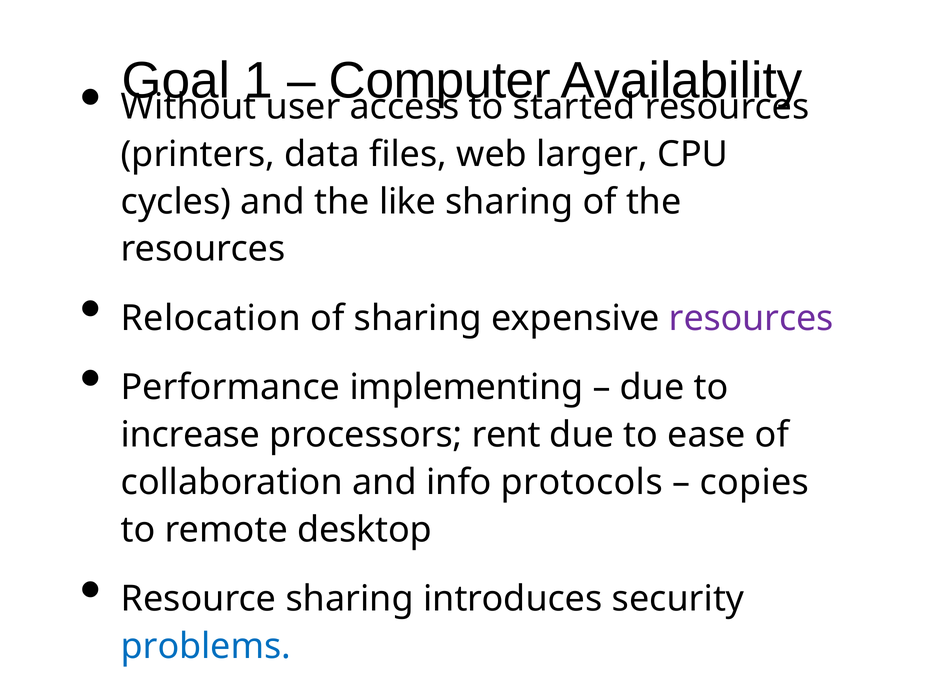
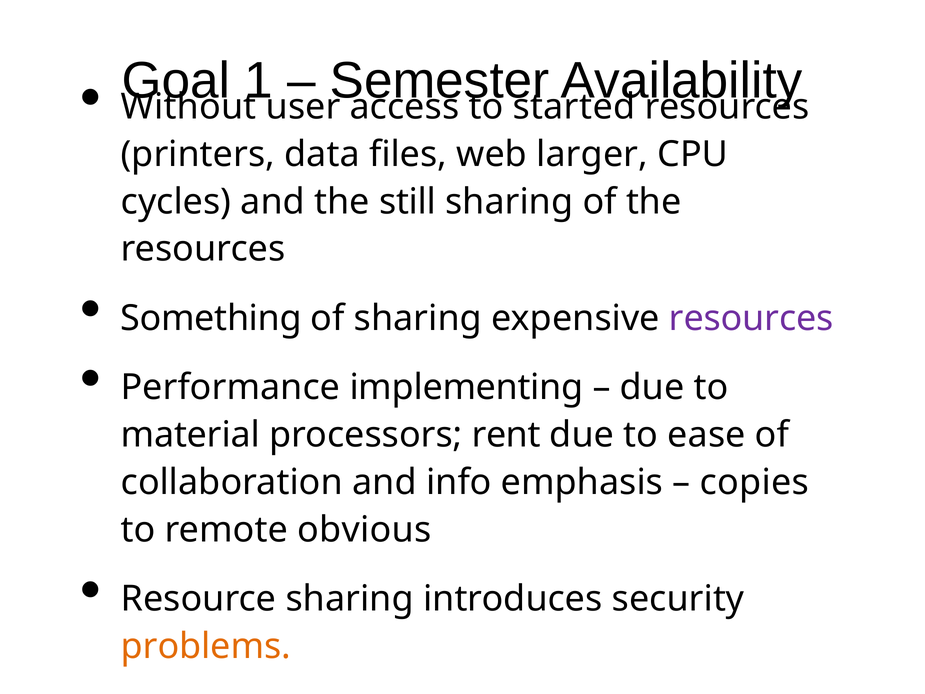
Computer: Computer -> Semester
like: like -> still
Relocation: Relocation -> Something
increase: increase -> material
protocols: protocols -> emphasis
desktop: desktop -> obvious
problems colour: blue -> orange
